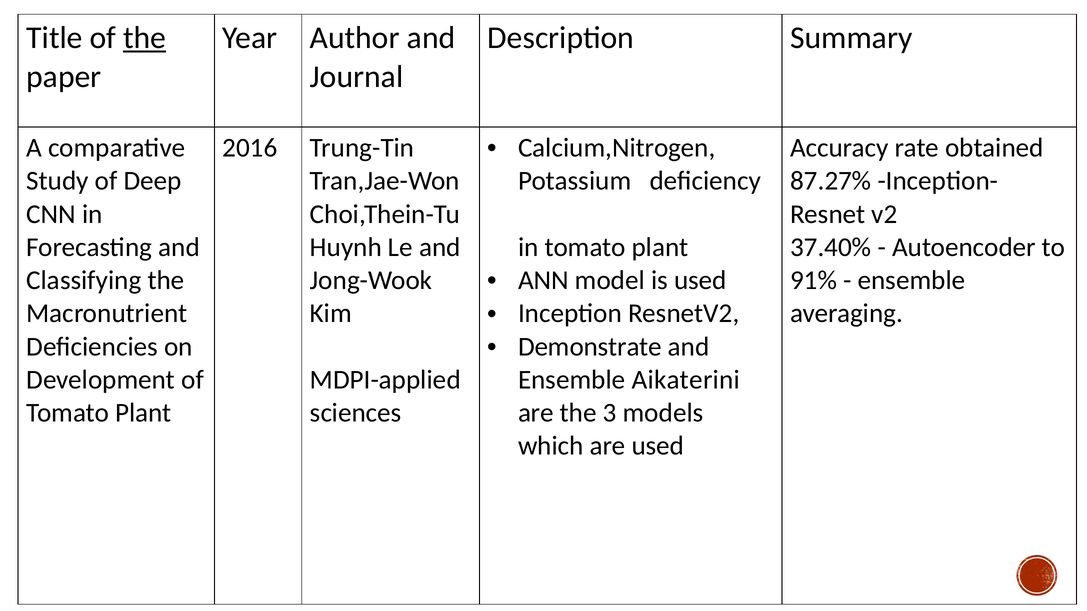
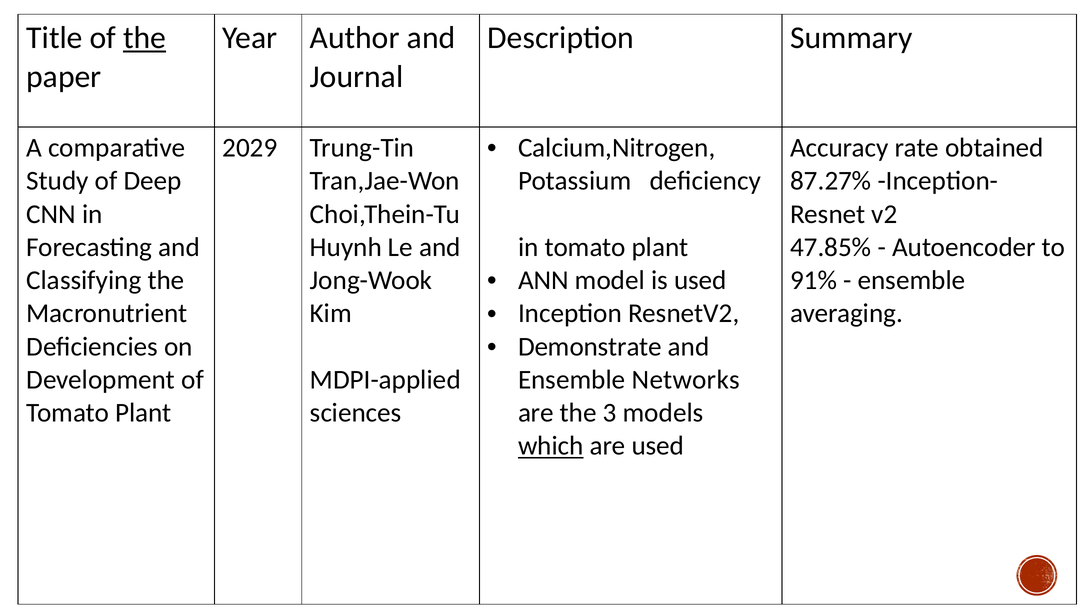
2016: 2016 -> 2029
37.40%: 37.40% -> 47.85%
Aikaterini: Aikaterini -> Networks
which underline: none -> present
